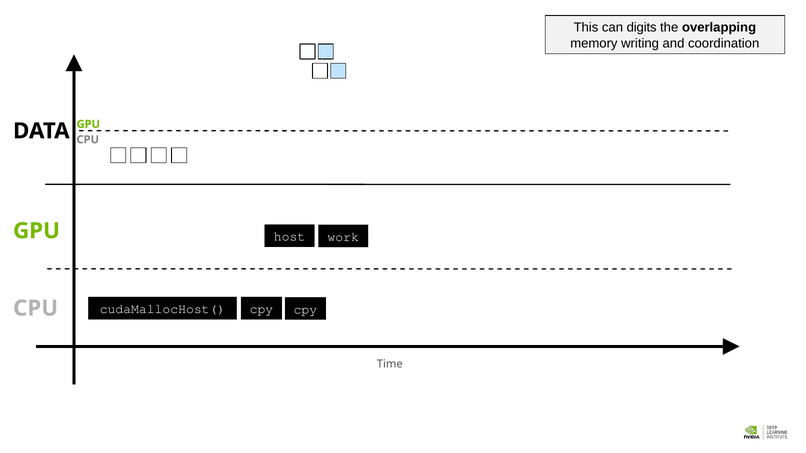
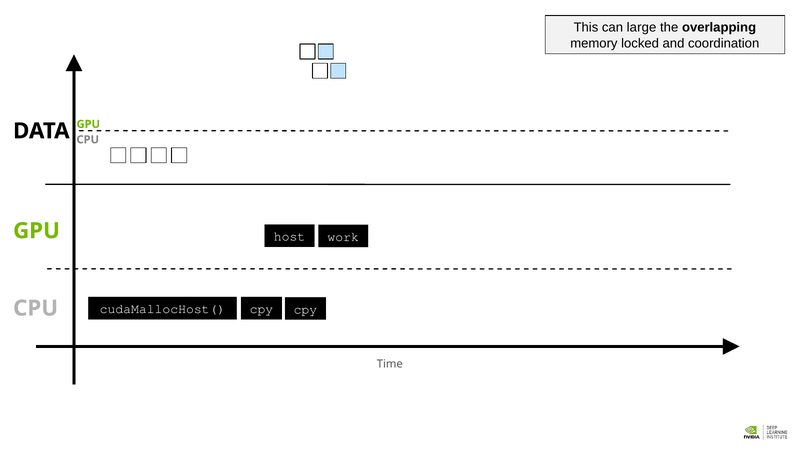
digits: digits -> large
writing: writing -> locked
